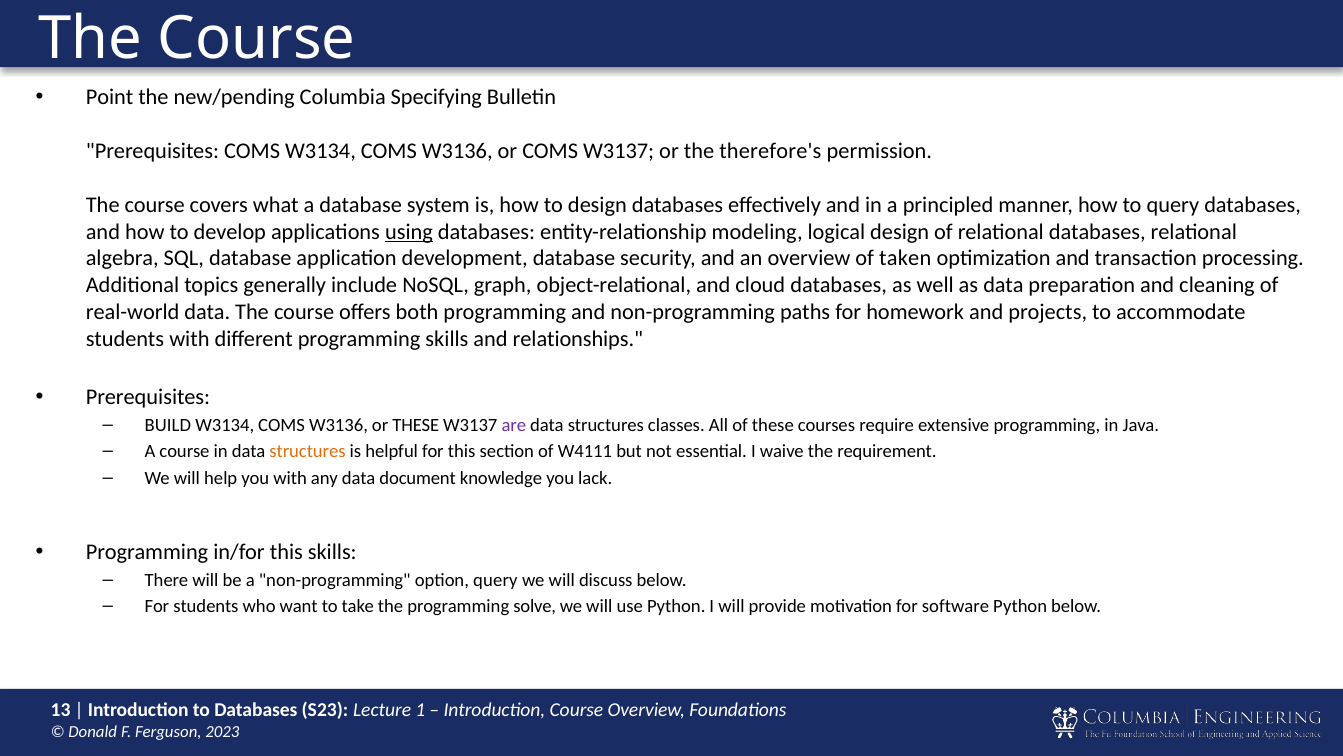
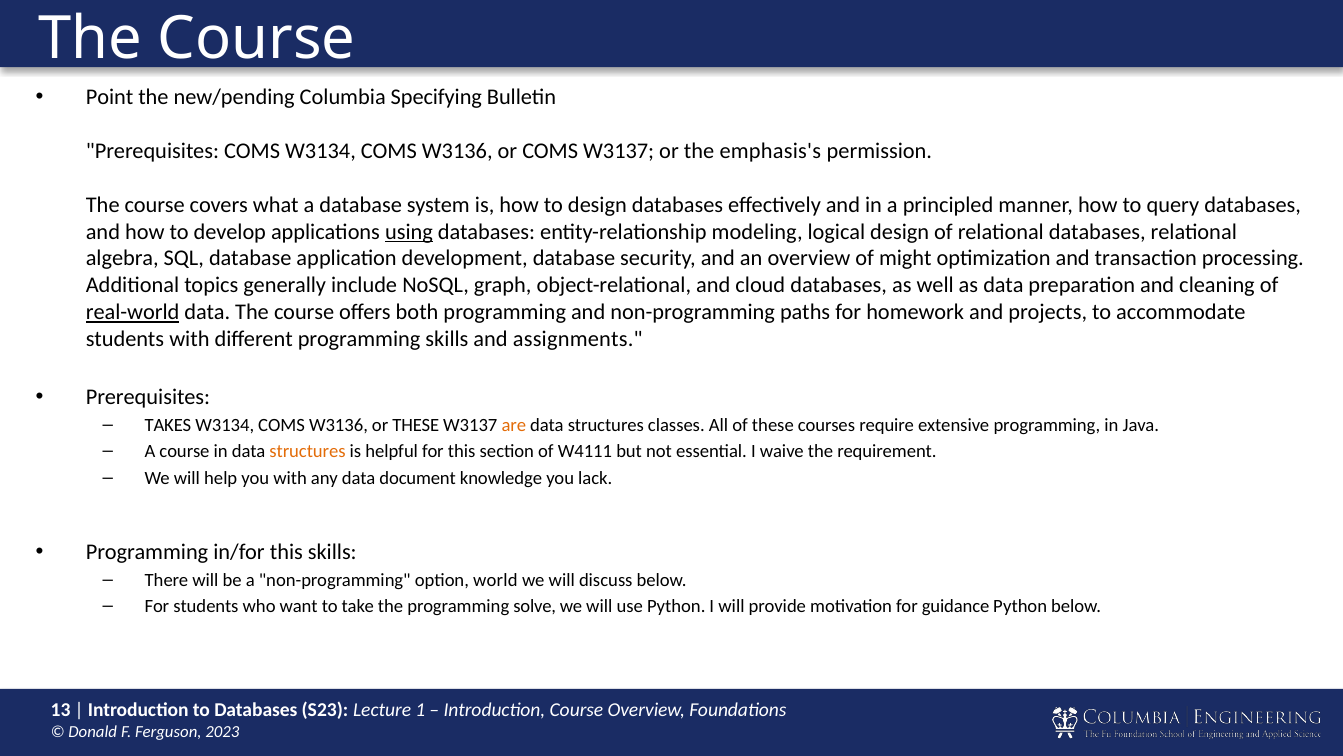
therefore's: therefore's -> emphasis's
taken: taken -> might
real-world underline: none -> present
relationships: relationships -> assignments
BUILD: BUILD -> TAKES
are colour: purple -> orange
option query: query -> world
software: software -> guidance
